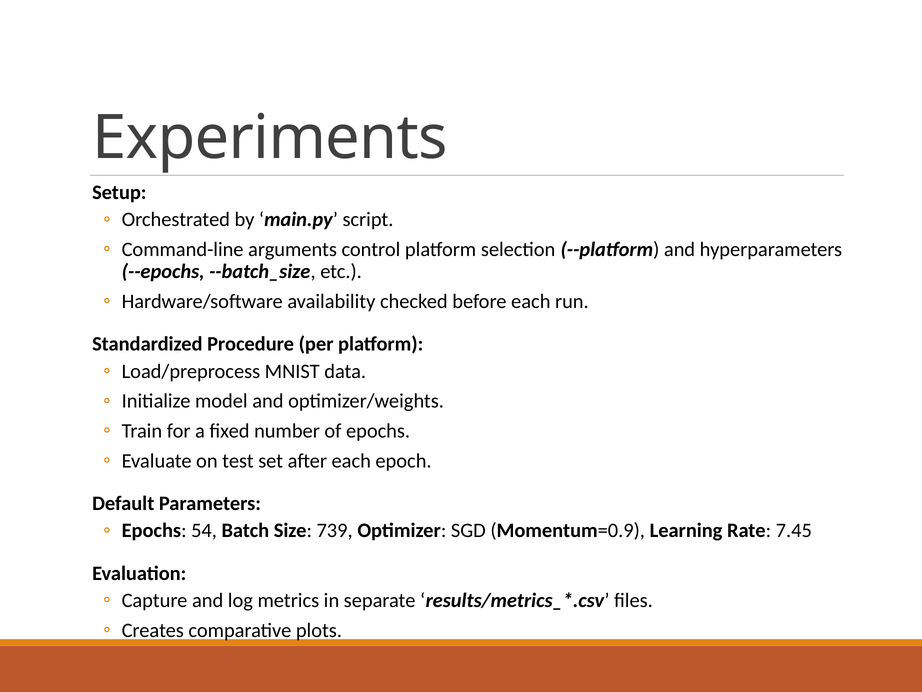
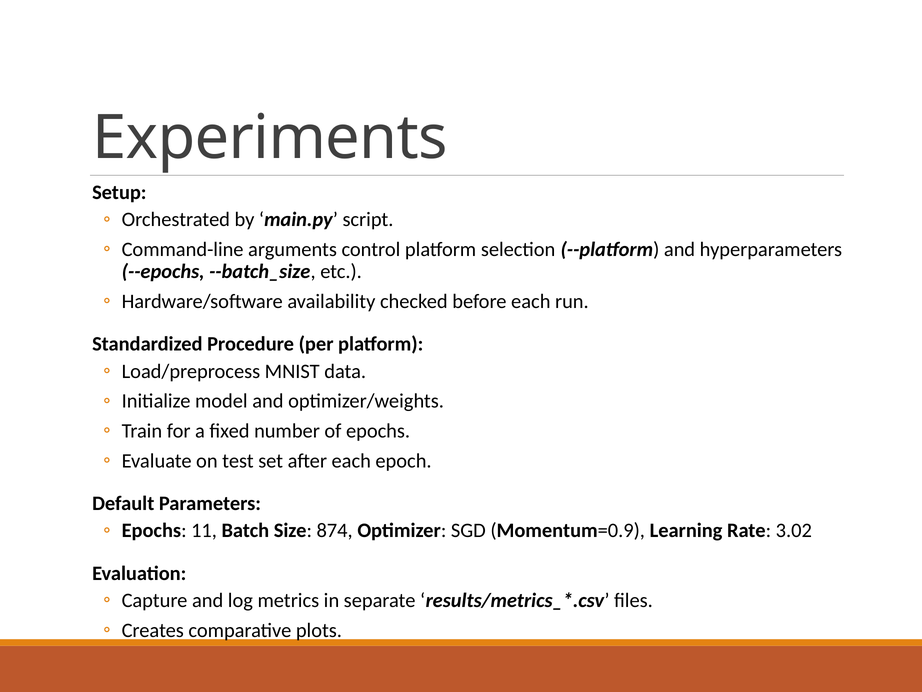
54: 54 -> 11
739: 739 -> 874
7.45: 7.45 -> 3.02
